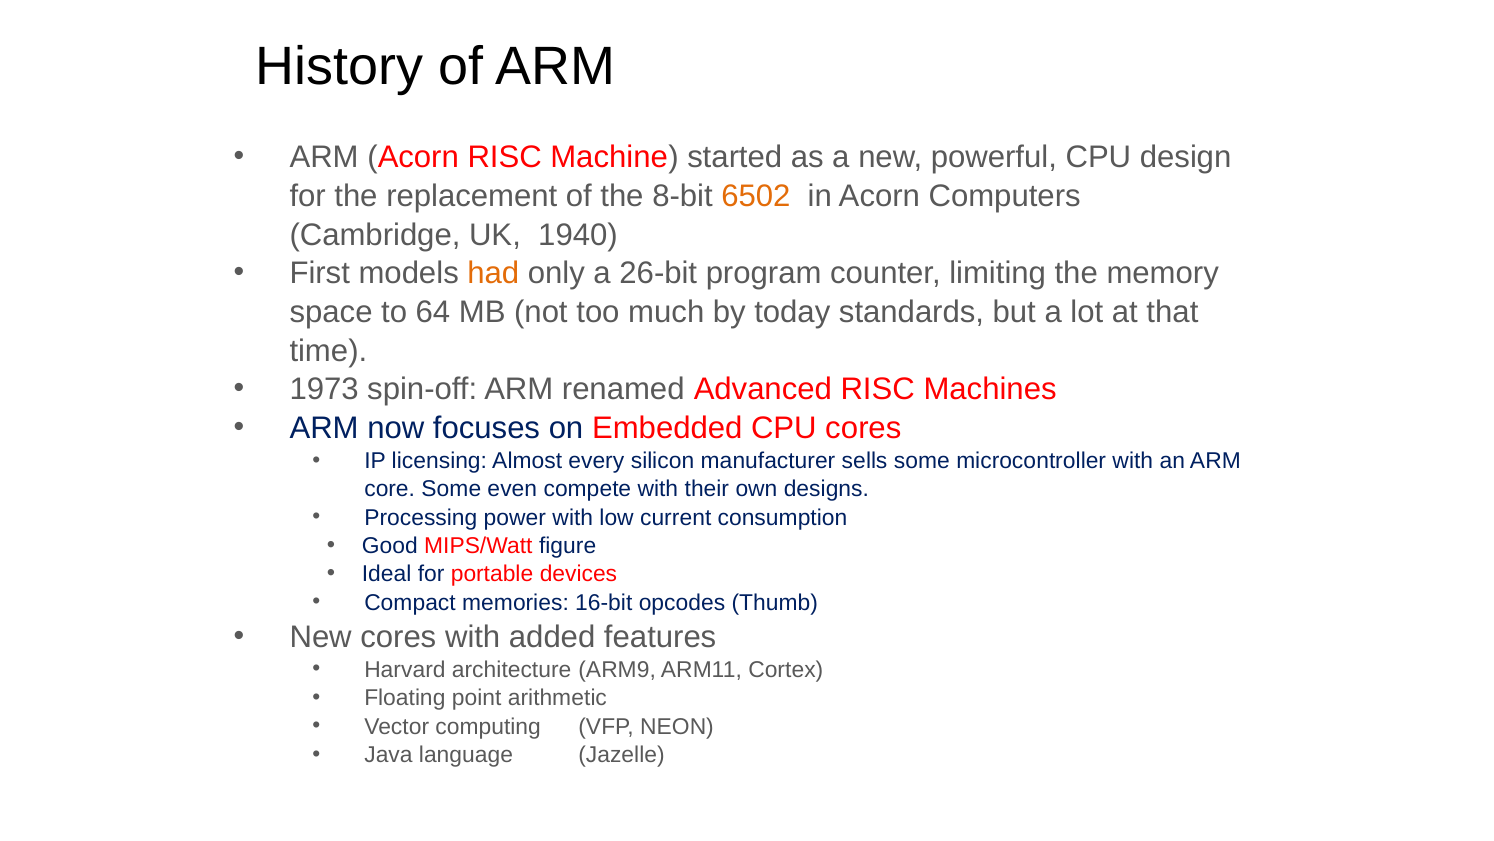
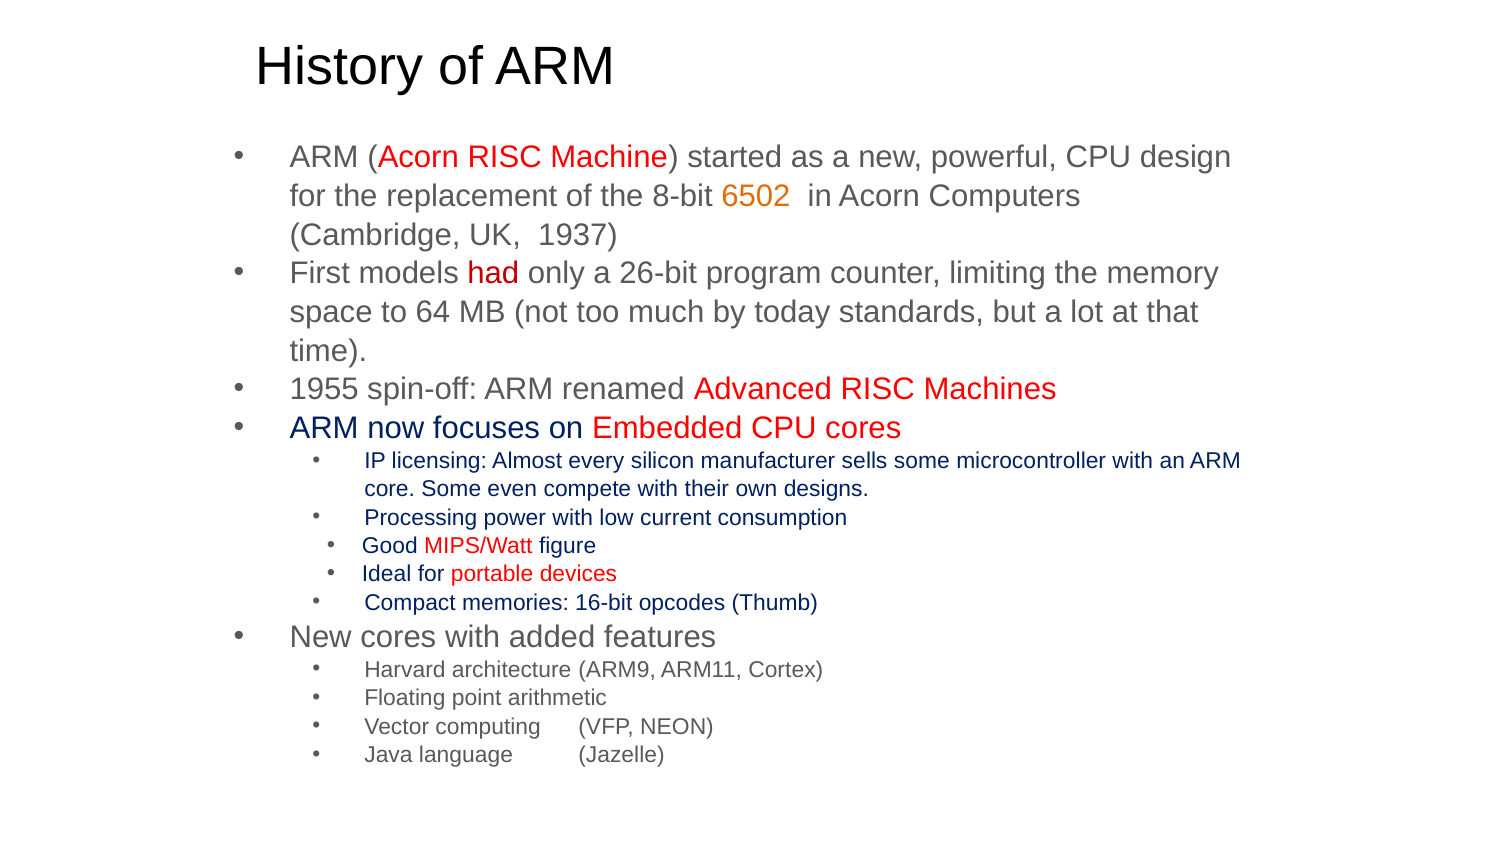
1940: 1940 -> 1937
had colour: orange -> red
1973: 1973 -> 1955
